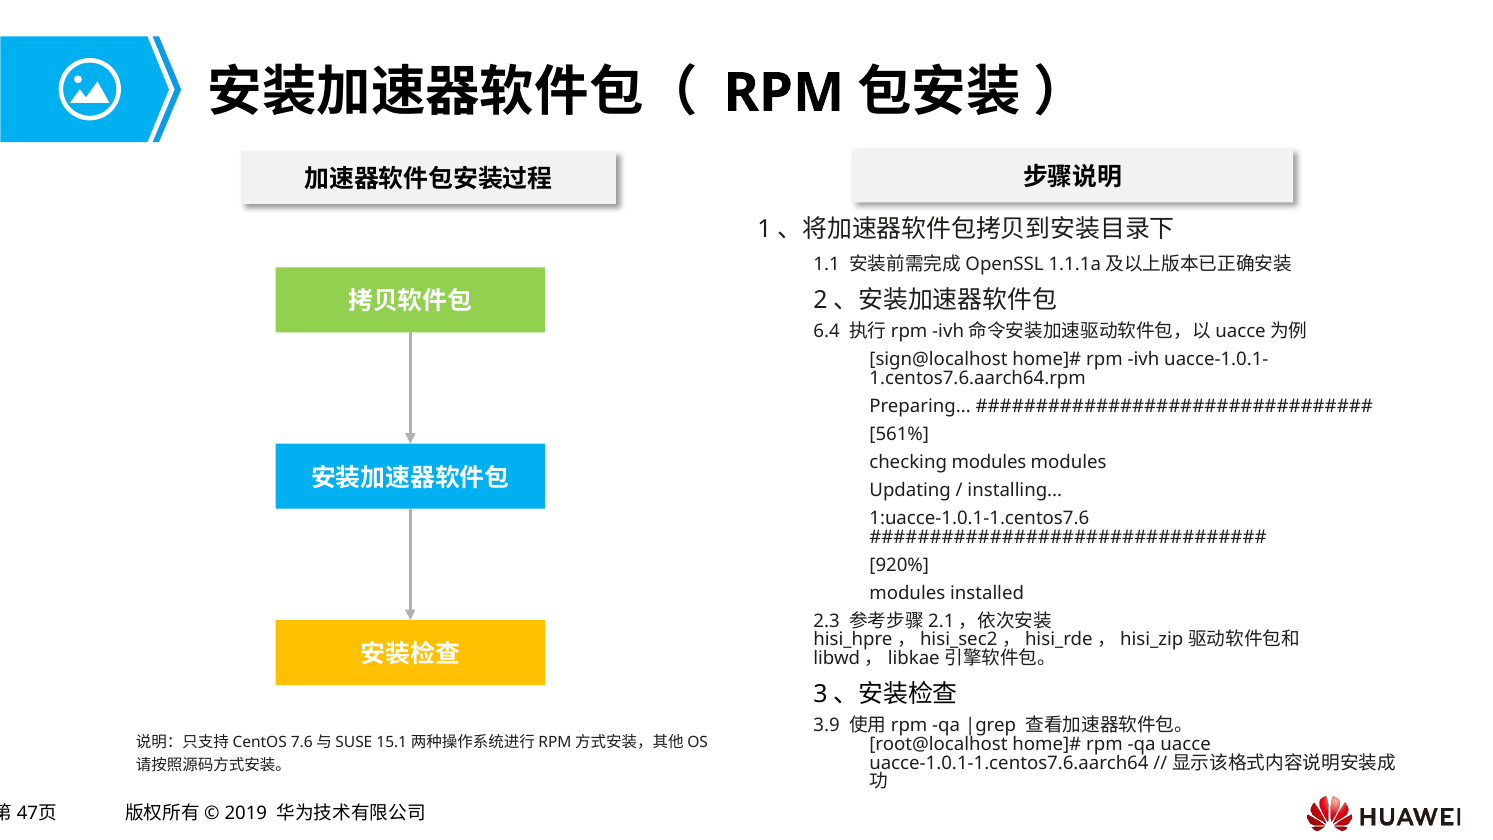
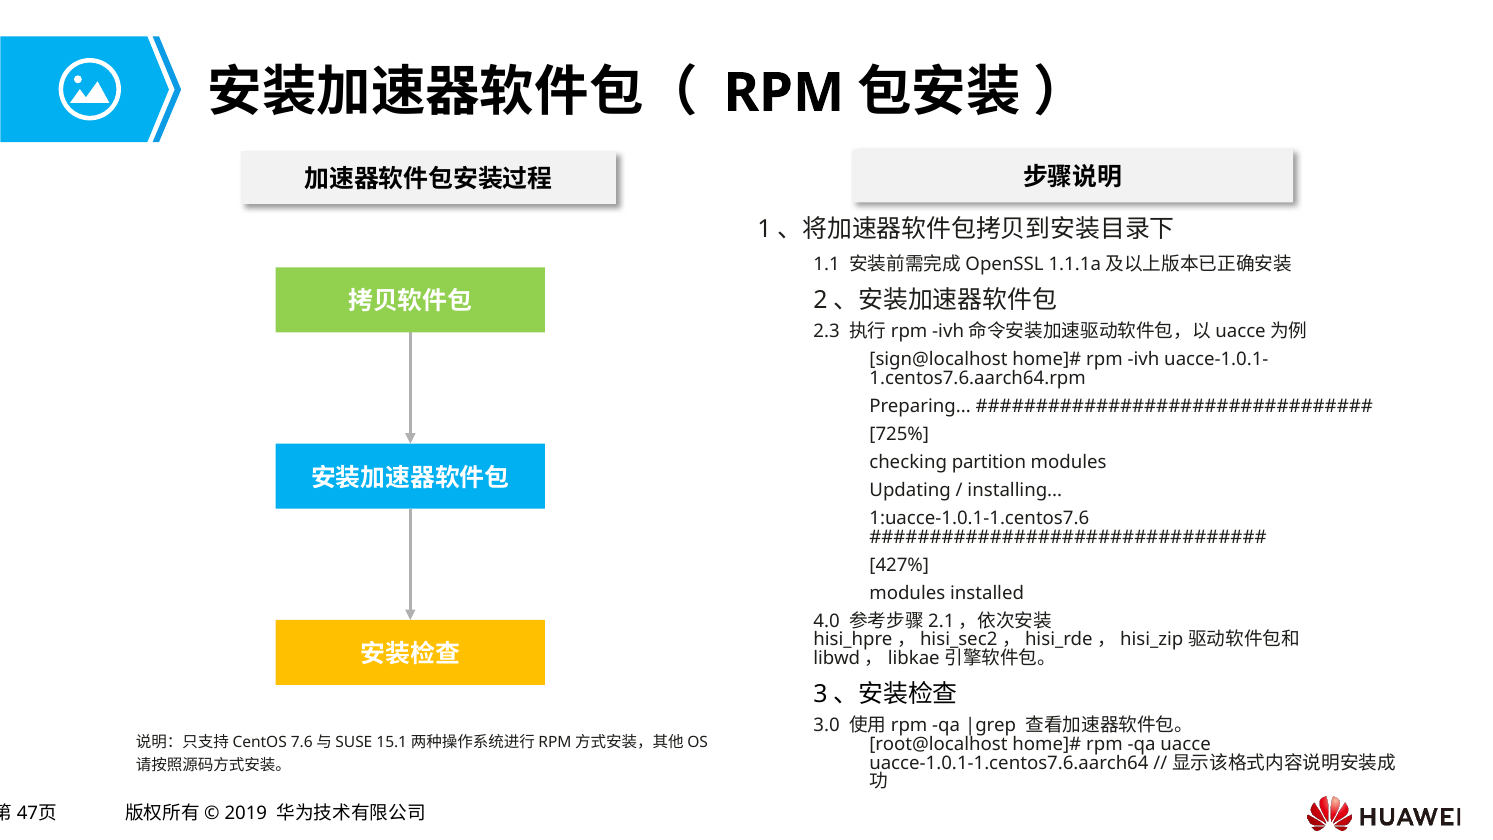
6.4: 6.4 -> 2.3
561%: 561% -> 725%
checking modules: modules -> partition
920%: 920% -> 427%
2.3: 2.3 -> 4.0
3.9: 3.9 -> 3.0
